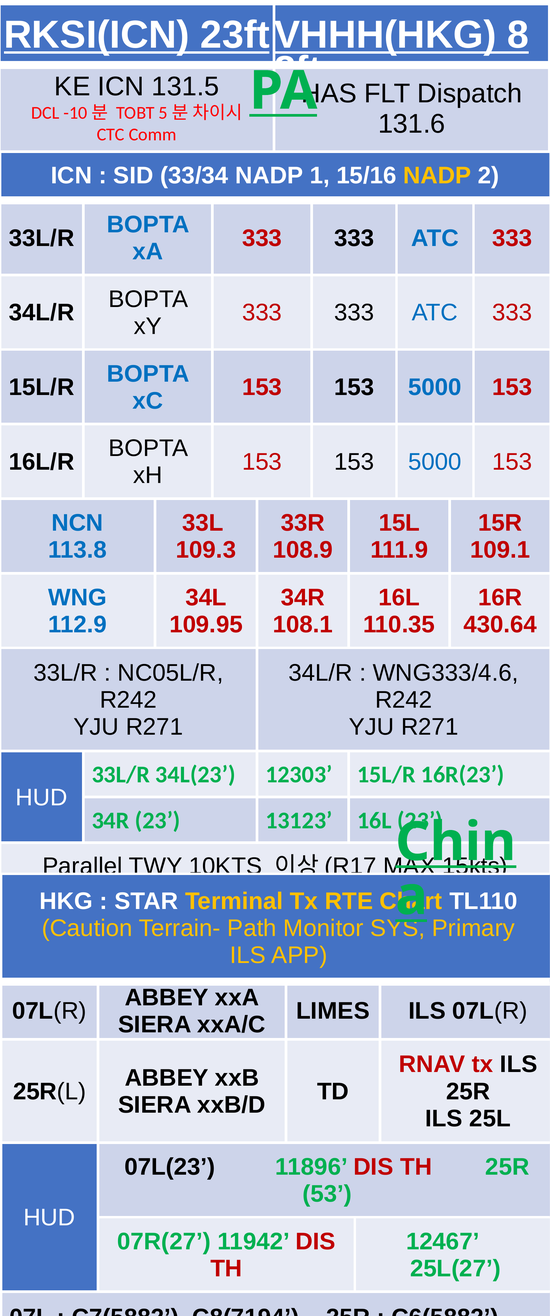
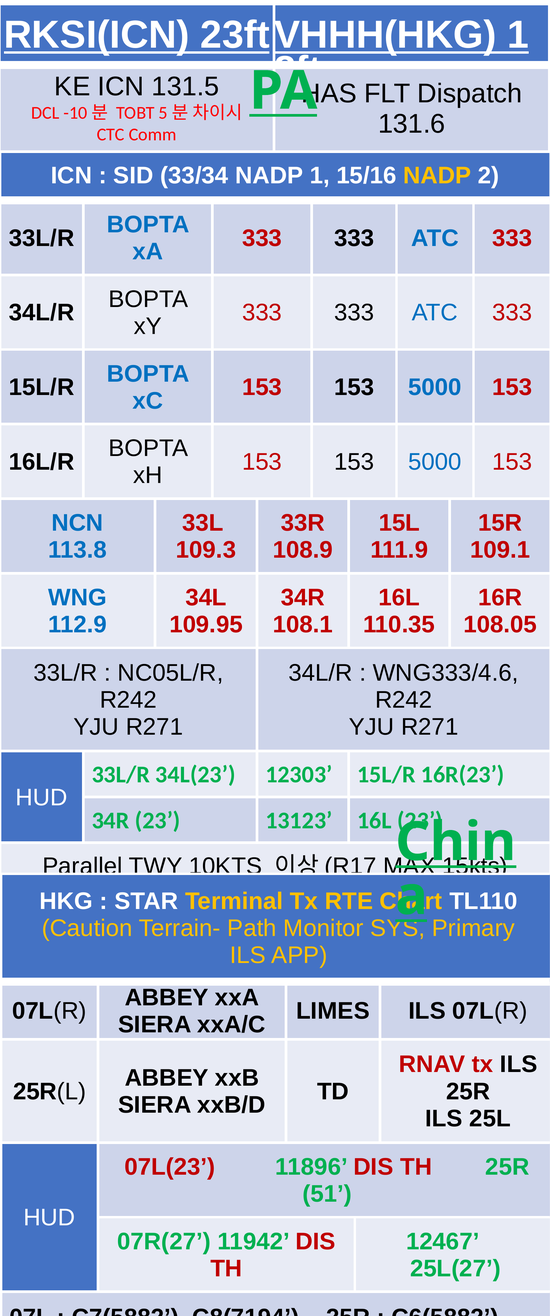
8 at (518, 35): 8 -> 1
430.64: 430.64 -> 108.05
07L(23 colour: black -> red
53: 53 -> 51
